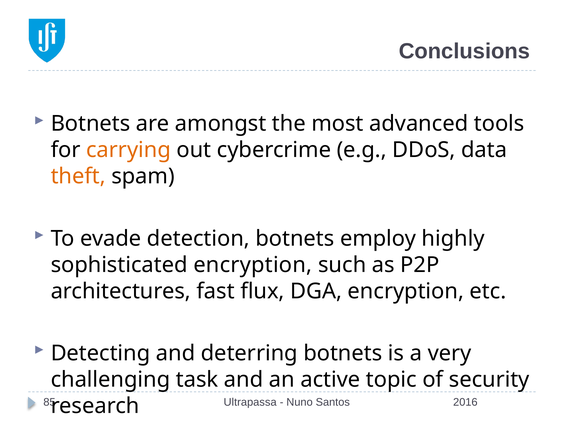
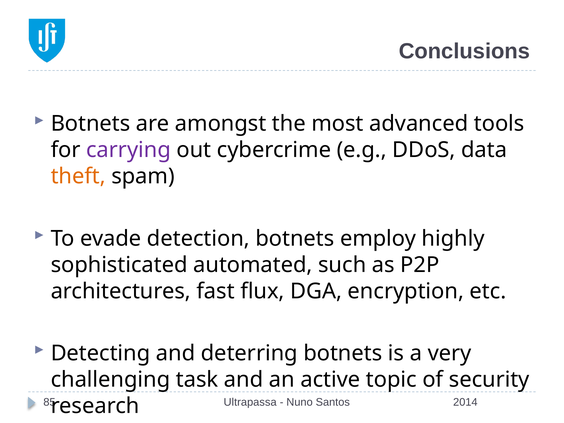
carrying colour: orange -> purple
sophisticated encryption: encryption -> automated
2016: 2016 -> 2014
